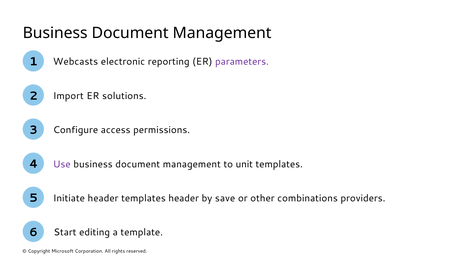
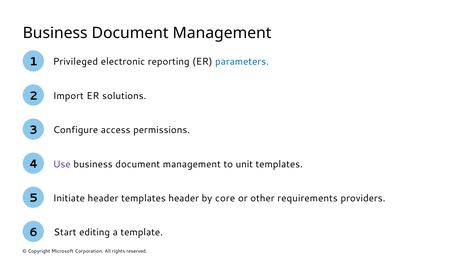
Webcasts: Webcasts -> Privileged
parameters colour: purple -> blue
save: save -> core
combinations: combinations -> requirements
